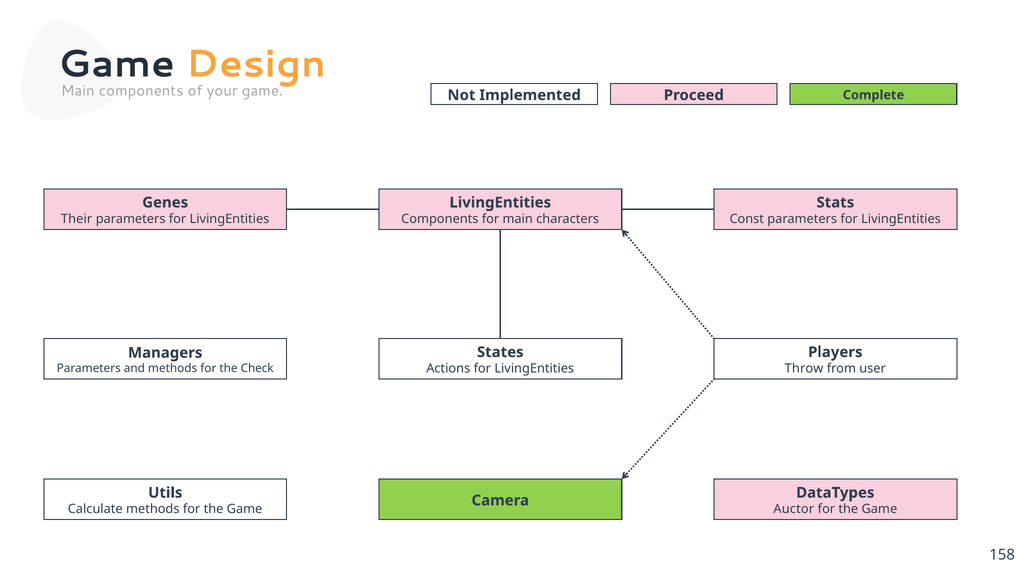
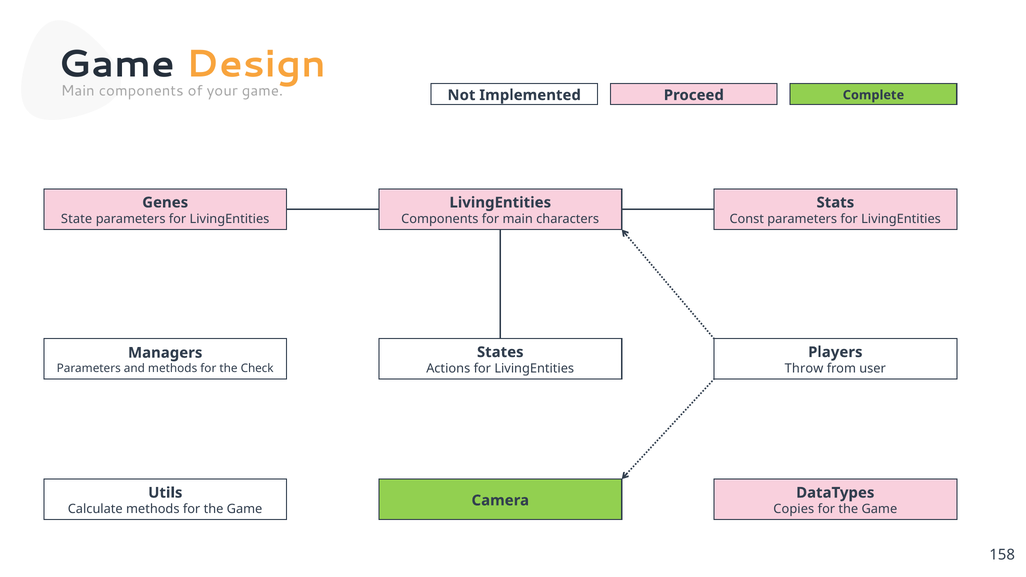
Their: Their -> State
Auctor: Auctor -> Copies
